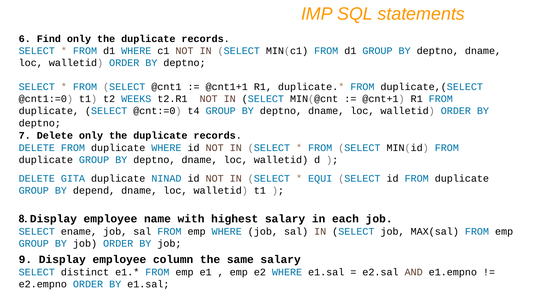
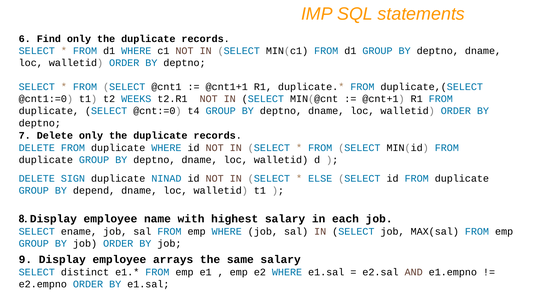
GITA: GITA -> SIGN
EQUI: EQUI -> ELSE
column: column -> arrays
